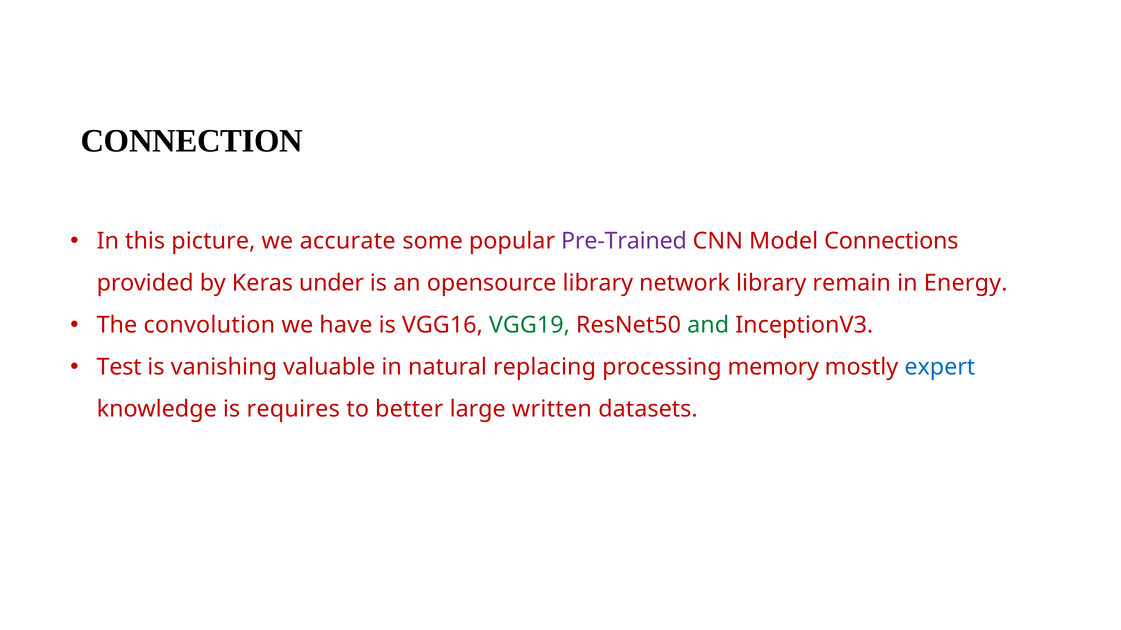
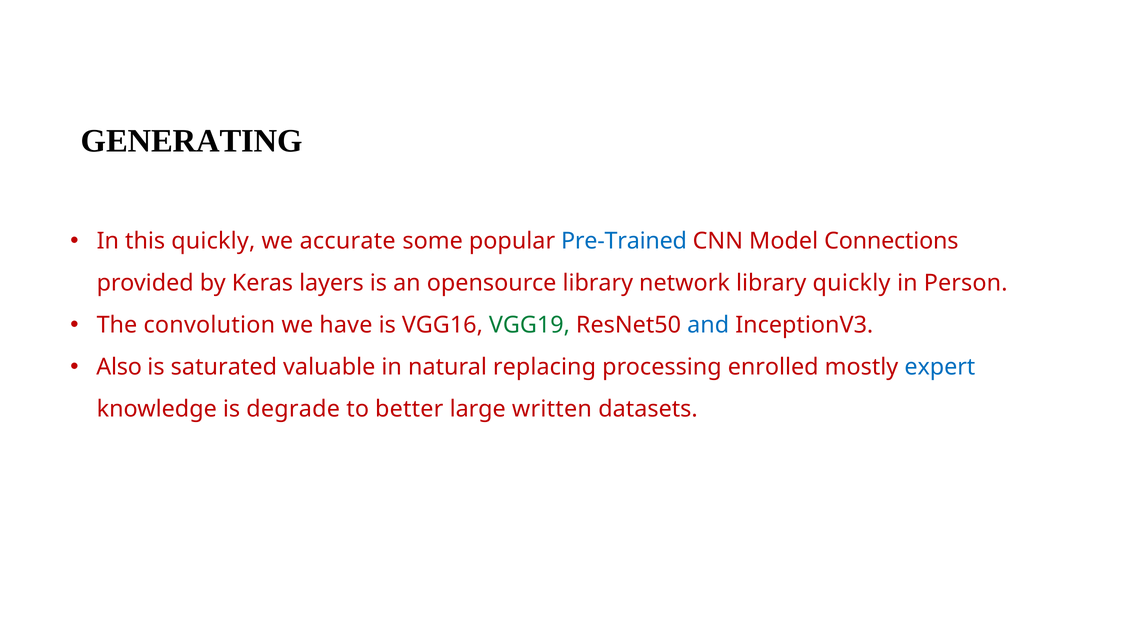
CONNECTION: CONNECTION -> GENERATING
this picture: picture -> quickly
Pre-Trained colour: purple -> blue
under: under -> layers
library remain: remain -> quickly
Energy: Energy -> Person
and colour: green -> blue
Test: Test -> Also
vanishing: vanishing -> saturated
memory: memory -> enrolled
requires: requires -> degrade
